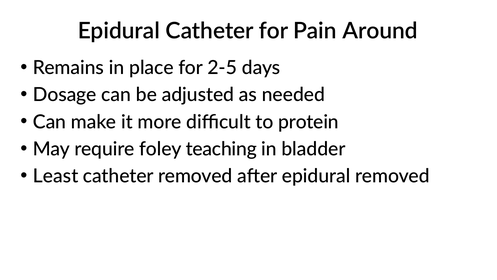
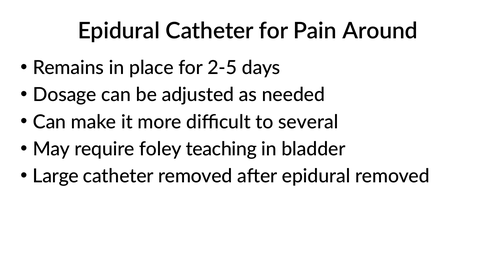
protein: protein -> several
Least: Least -> Large
